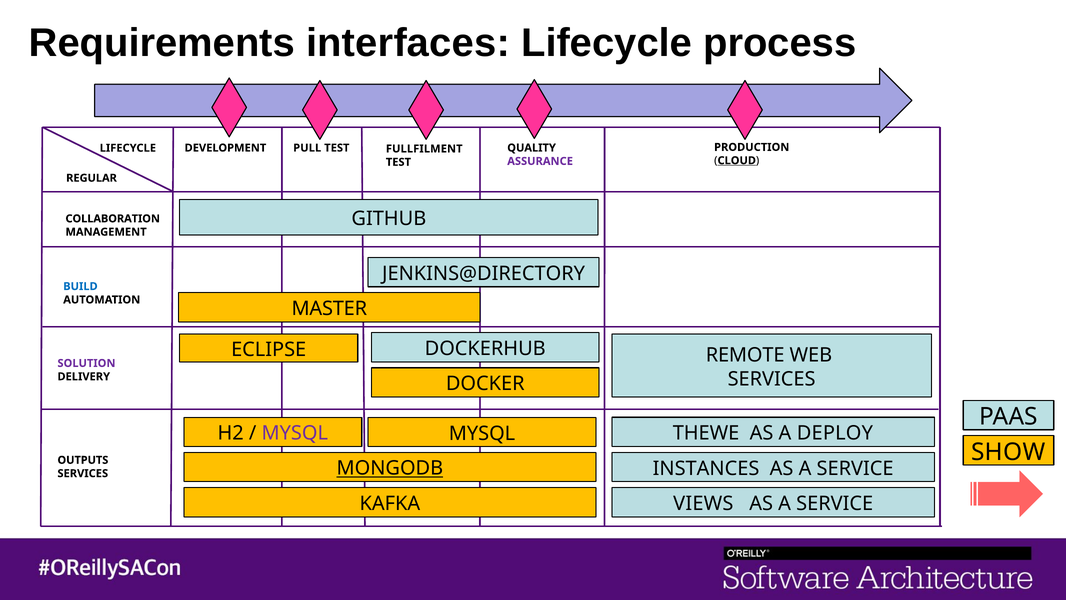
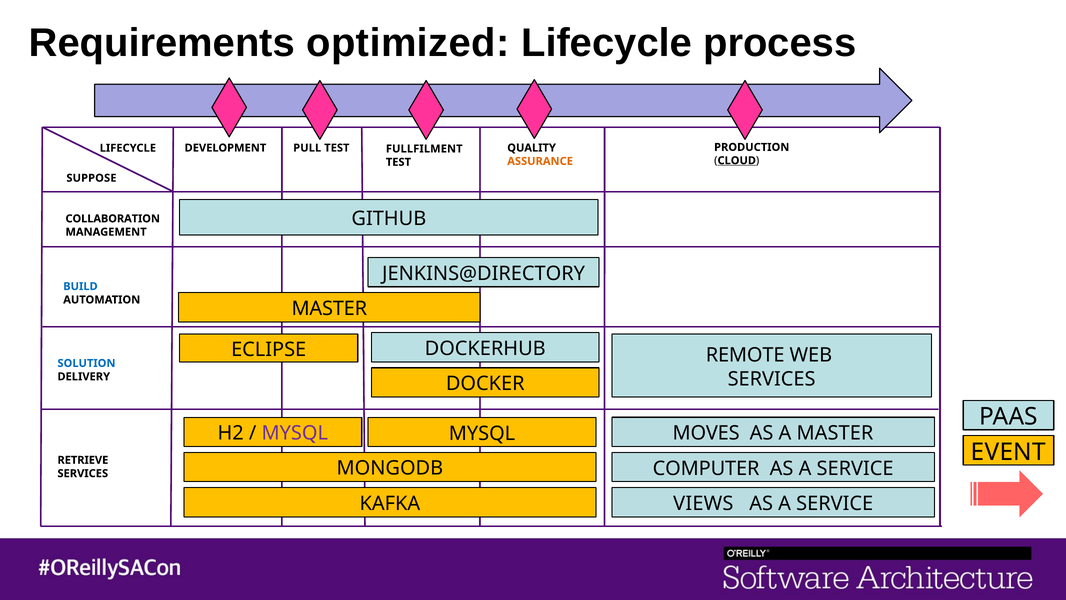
interfaces: interfaces -> optimized
ASSURANCE colour: purple -> orange
REGULAR: REGULAR -> SUPPOSE
SOLUTION colour: purple -> blue
THEWE: THEWE -> MOVES
A DEPLOY: DEPLOY -> MASTER
SHOW: SHOW -> EVENT
OUTPUTS: OUTPUTS -> RETRIEVE
MONGODB underline: present -> none
INSTANCES: INSTANCES -> COMPUTER
